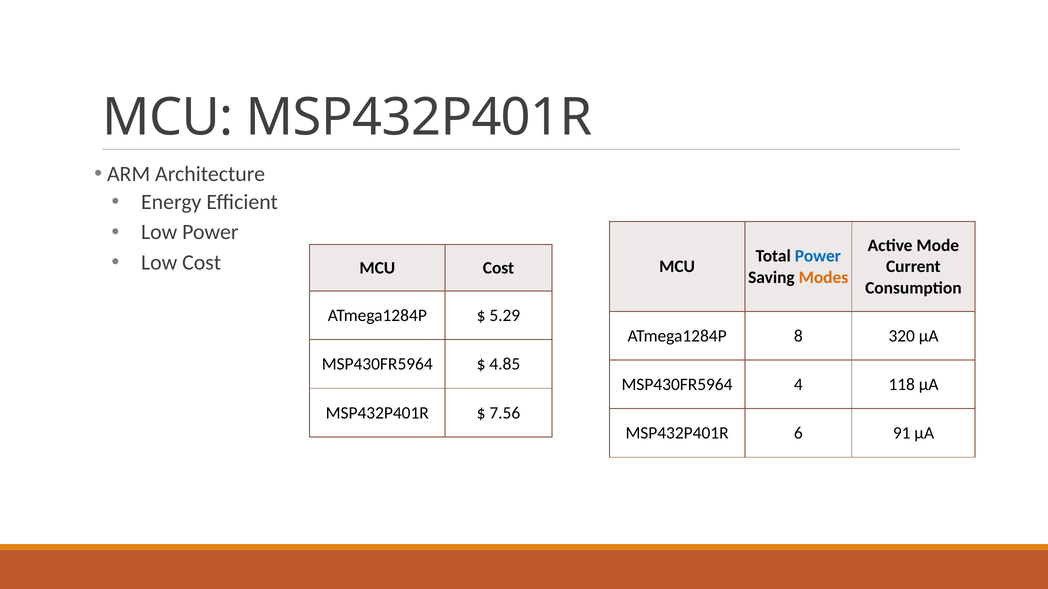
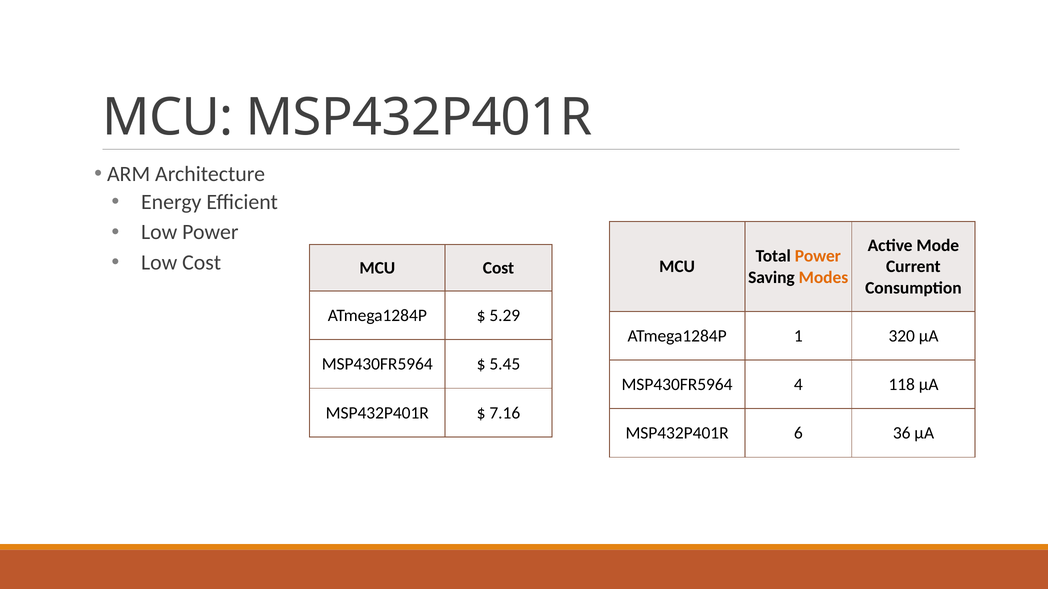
Power at (818, 256) colour: blue -> orange
8: 8 -> 1
4.85: 4.85 -> 5.45
7.56: 7.56 -> 7.16
91: 91 -> 36
